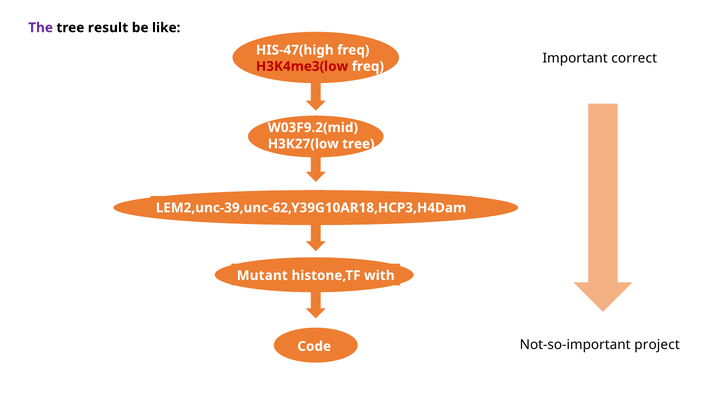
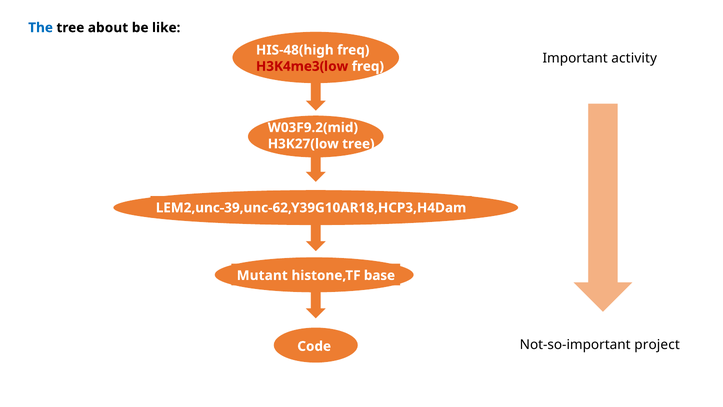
The colour: purple -> blue
result: result -> about
HIS-47(high: HIS-47(high -> HIS-48(high
correct: correct -> activity
with: with -> base
